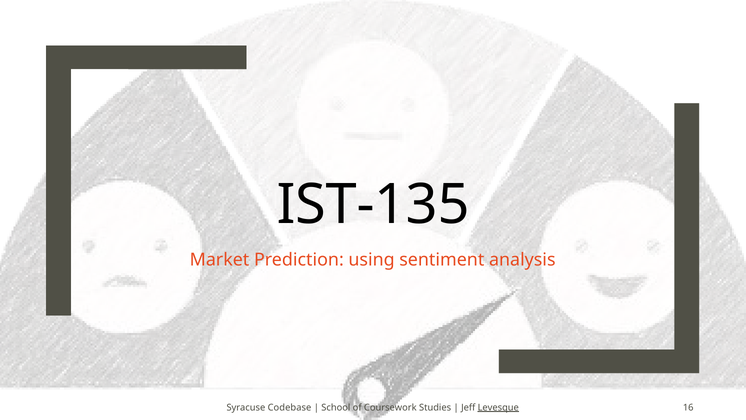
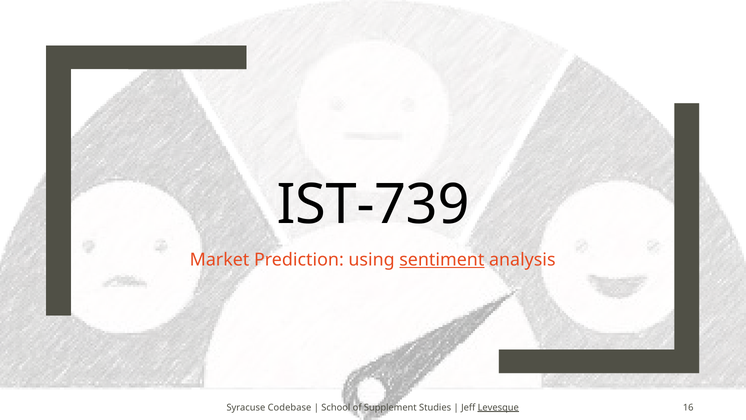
IST-135: IST-135 -> IST-739
sentiment underline: none -> present
Coursework: Coursework -> Supplement
